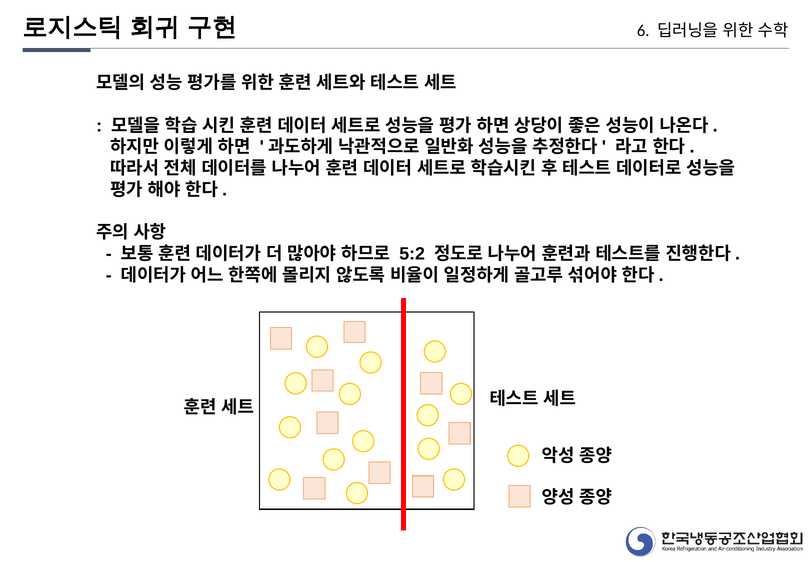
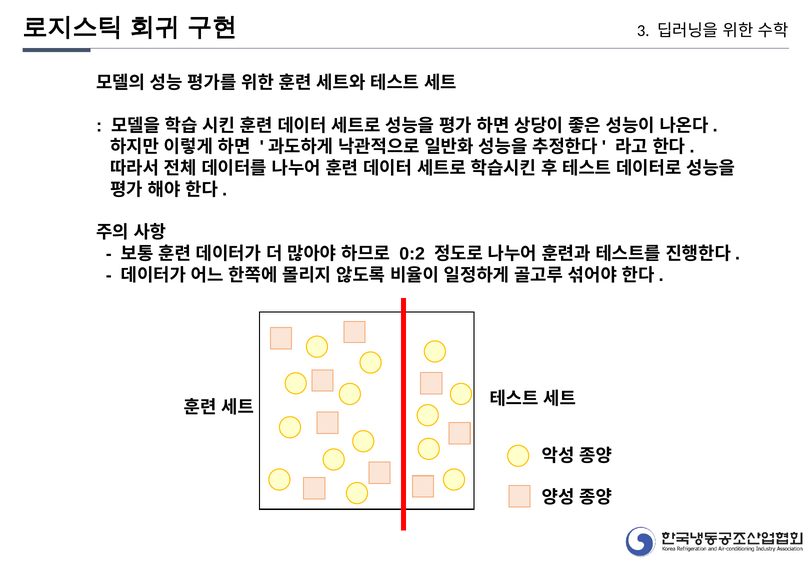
6: 6 -> 3
5:2: 5:2 -> 0:2
